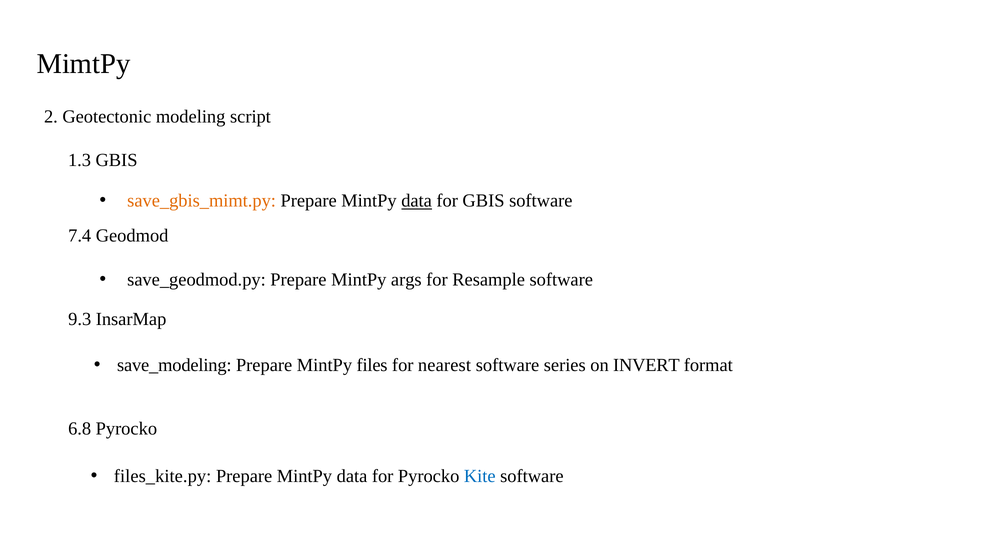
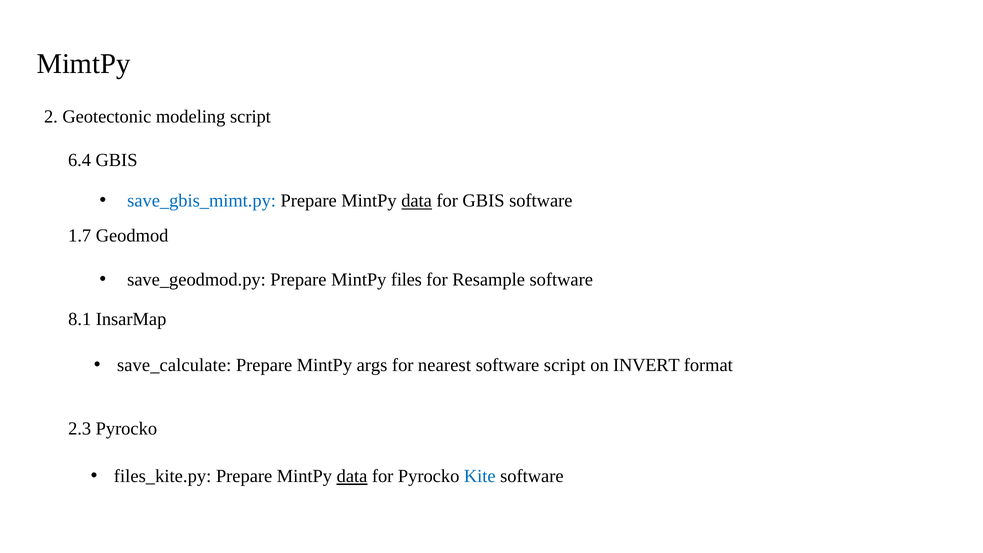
1.3: 1.3 -> 6.4
save_gbis_mimt.py colour: orange -> blue
7.4: 7.4 -> 1.7
args: args -> files
9.3: 9.3 -> 8.1
save_modeling: save_modeling -> save_calculate
files: files -> args
software series: series -> script
6.8: 6.8 -> 2.3
data at (352, 476) underline: none -> present
